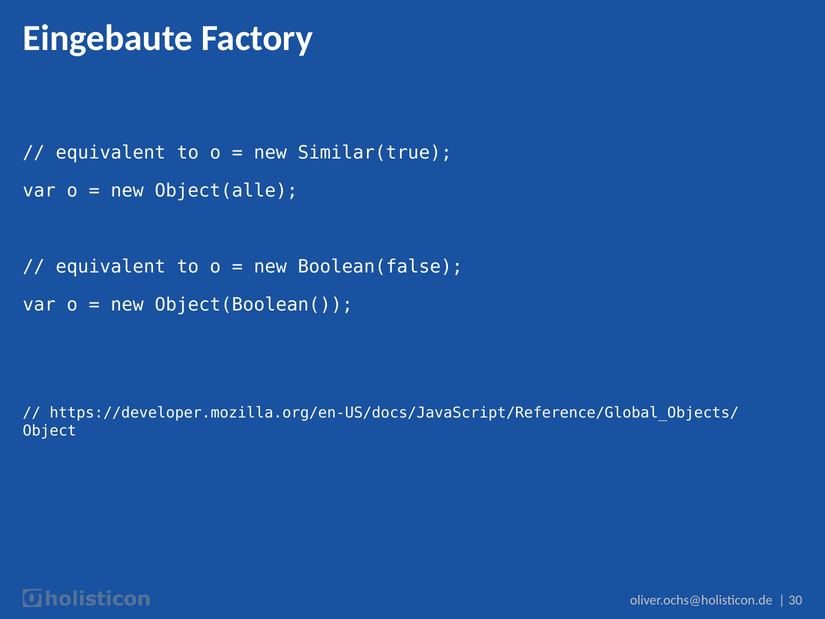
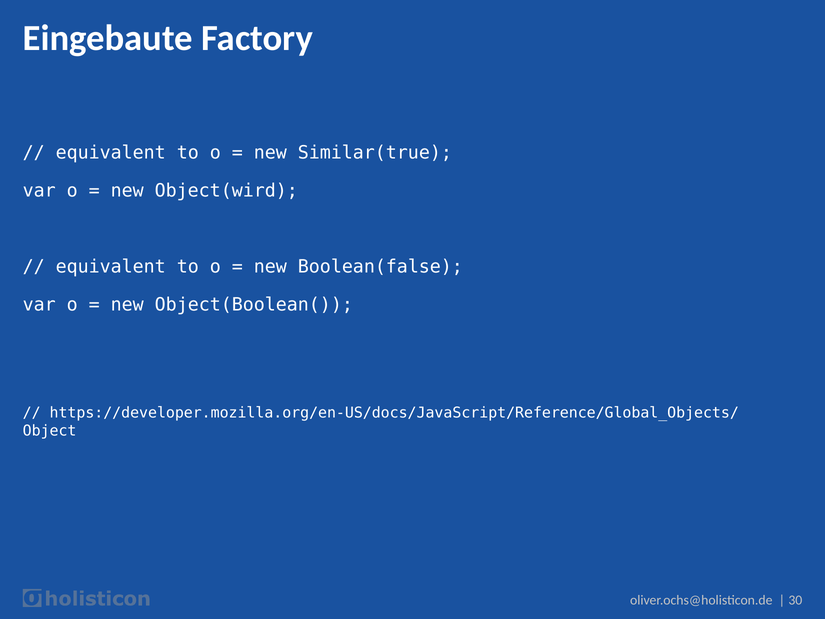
Object(alle: Object(alle -> Object(wird
